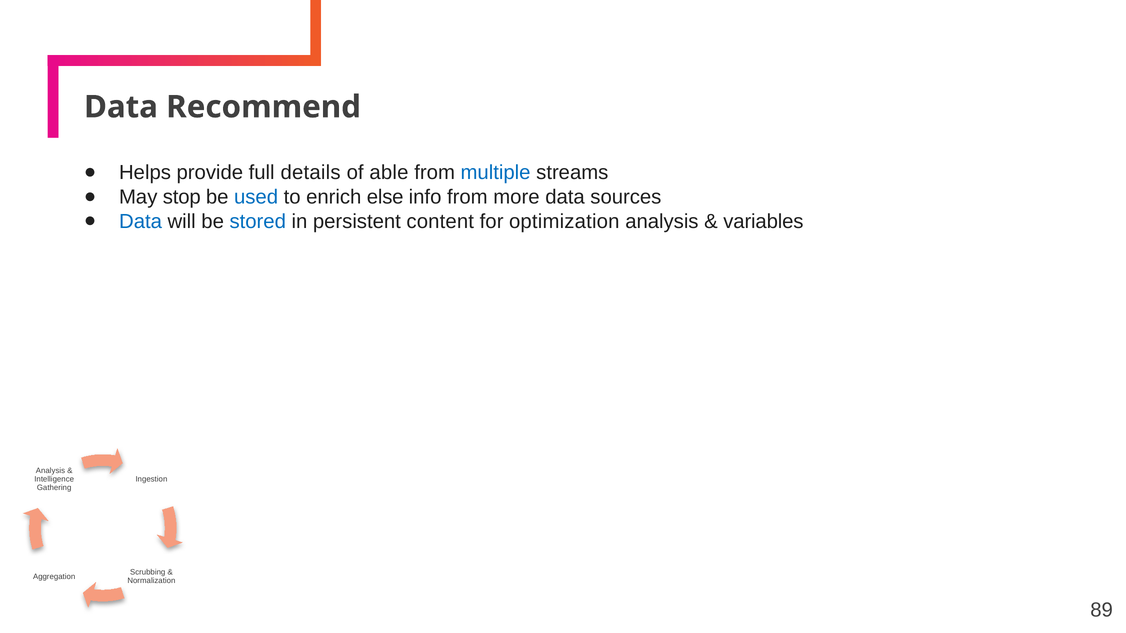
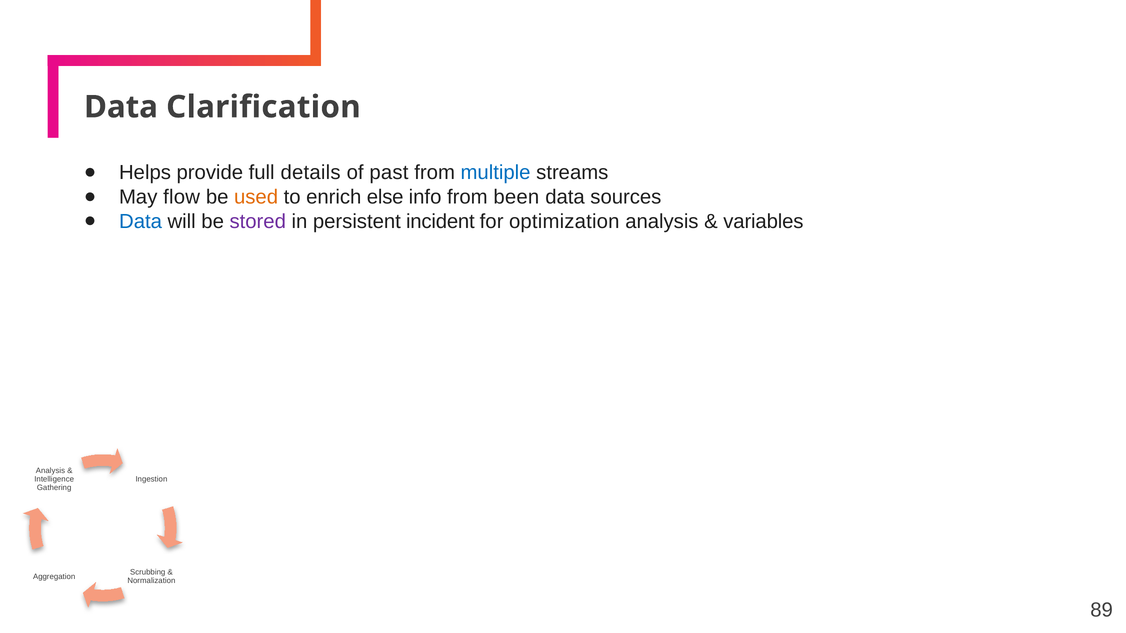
Recommend: Recommend -> Clarification
able: able -> past
stop: stop -> flow
used colour: blue -> orange
more: more -> been
stored colour: blue -> purple
content: content -> incident
